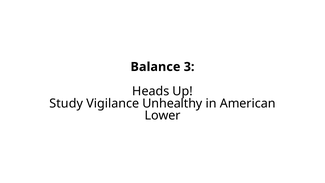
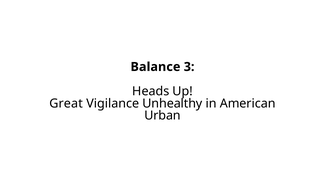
Study: Study -> Great
Lower: Lower -> Urban
